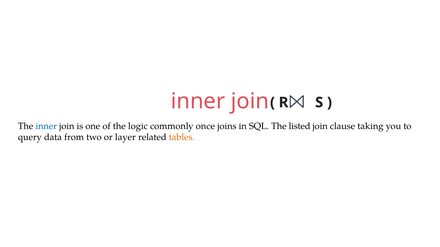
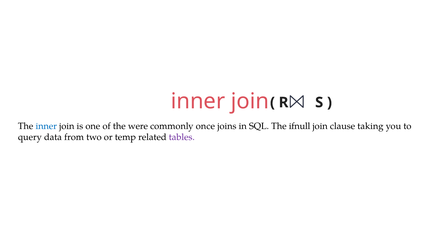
logic: logic -> were
listed: listed -> ifnull
layer: layer -> temp
tables colour: orange -> purple
